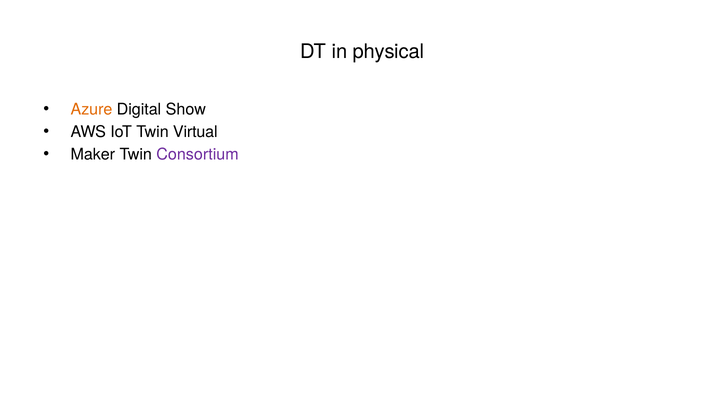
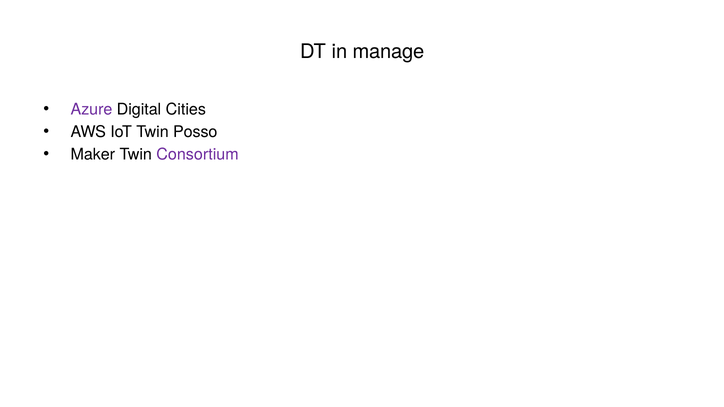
physical: physical -> manage
Azure colour: orange -> purple
Show: Show -> Cities
Virtual: Virtual -> Posso
